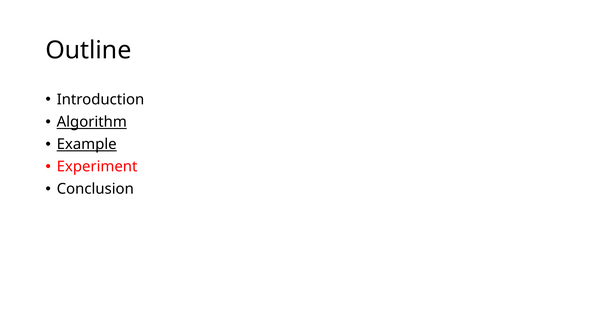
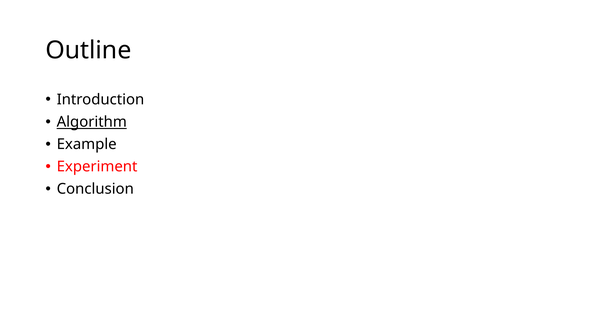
Example underline: present -> none
